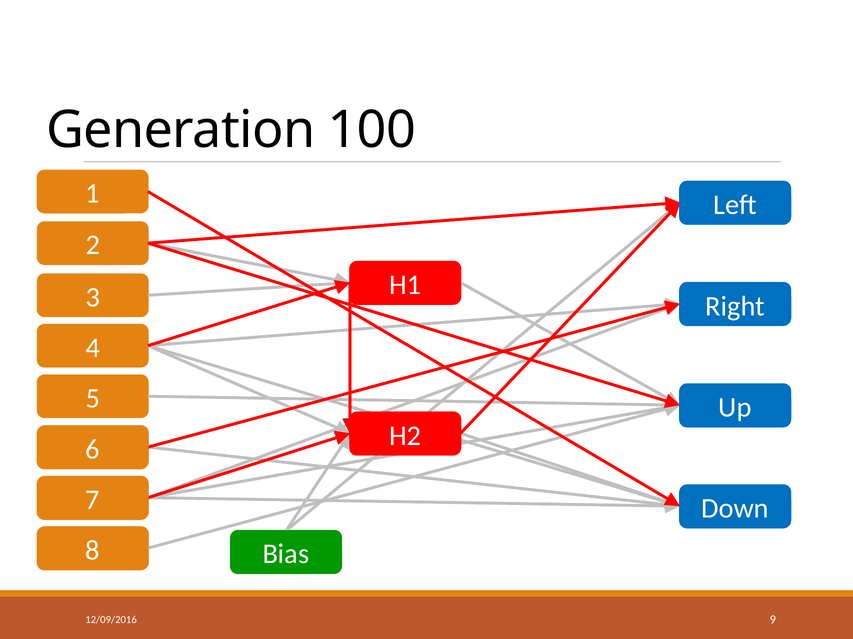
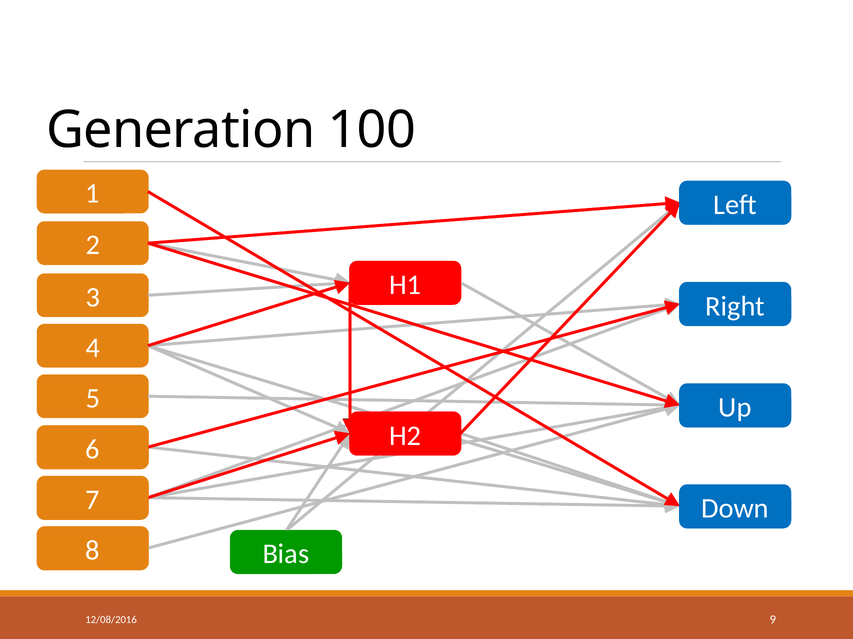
12/09/2016: 12/09/2016 -> 12/08/2016
